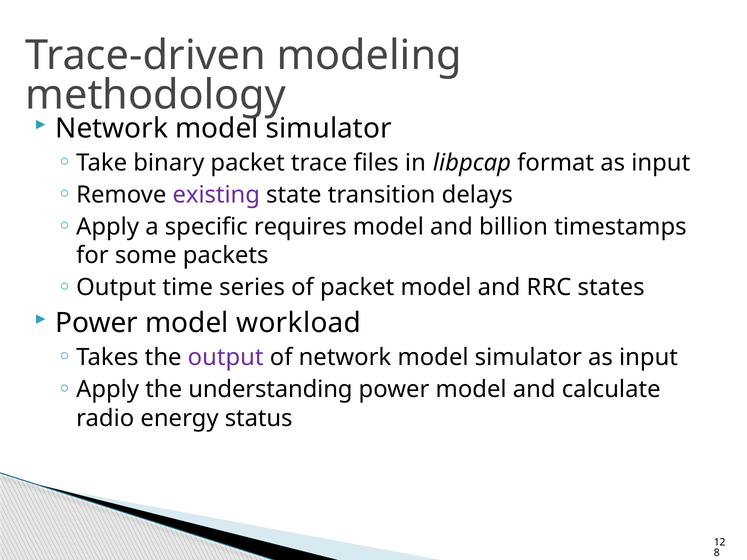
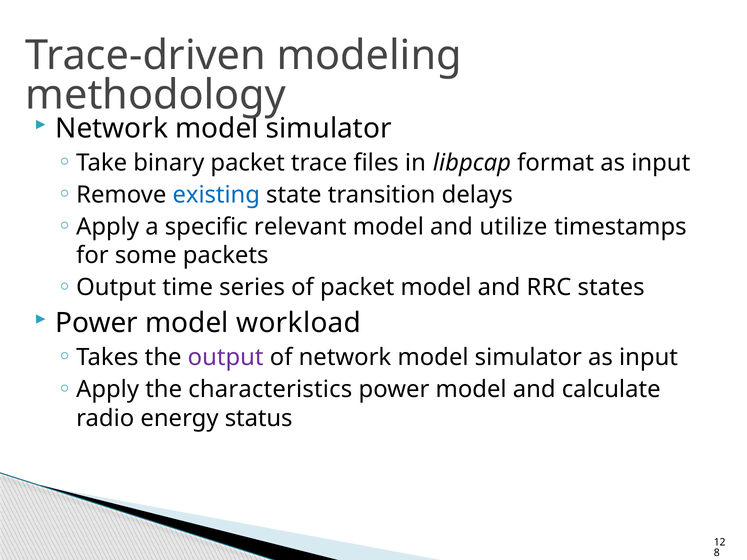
existing colour: purple -> blue
requires: requires -> relevant
billion: billion -> utilize
understanding: understanding -> characteristics
